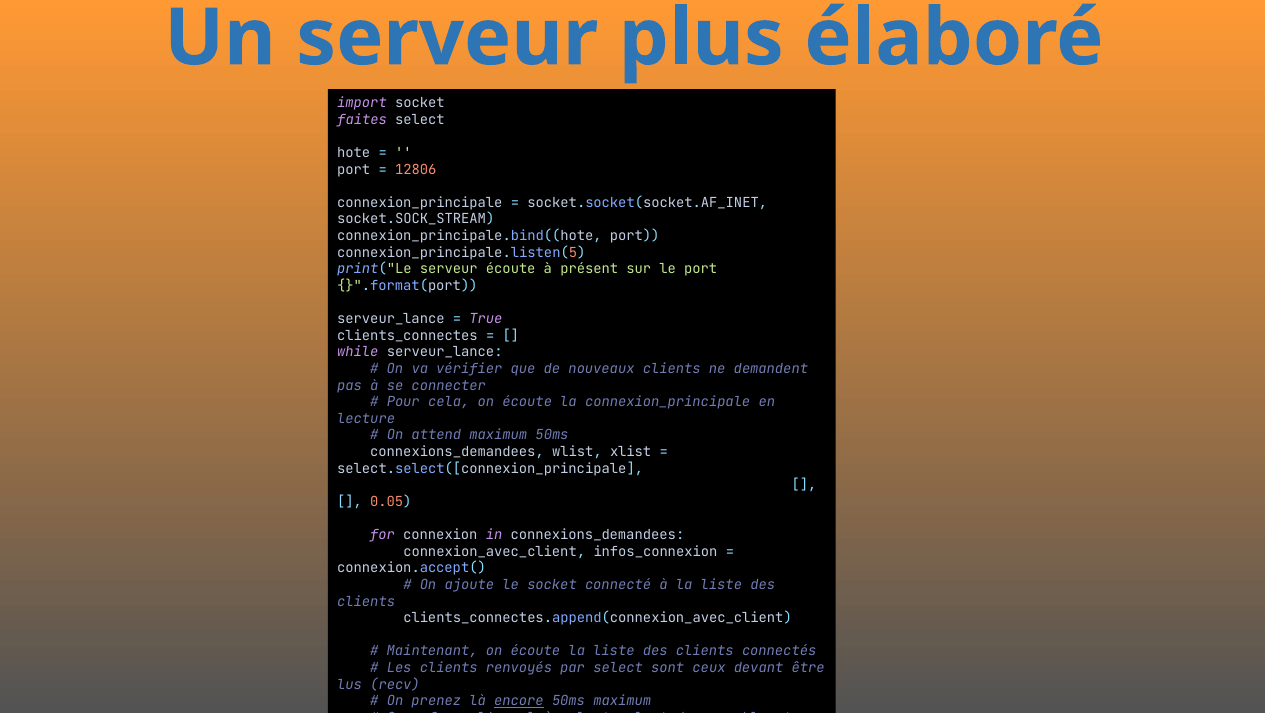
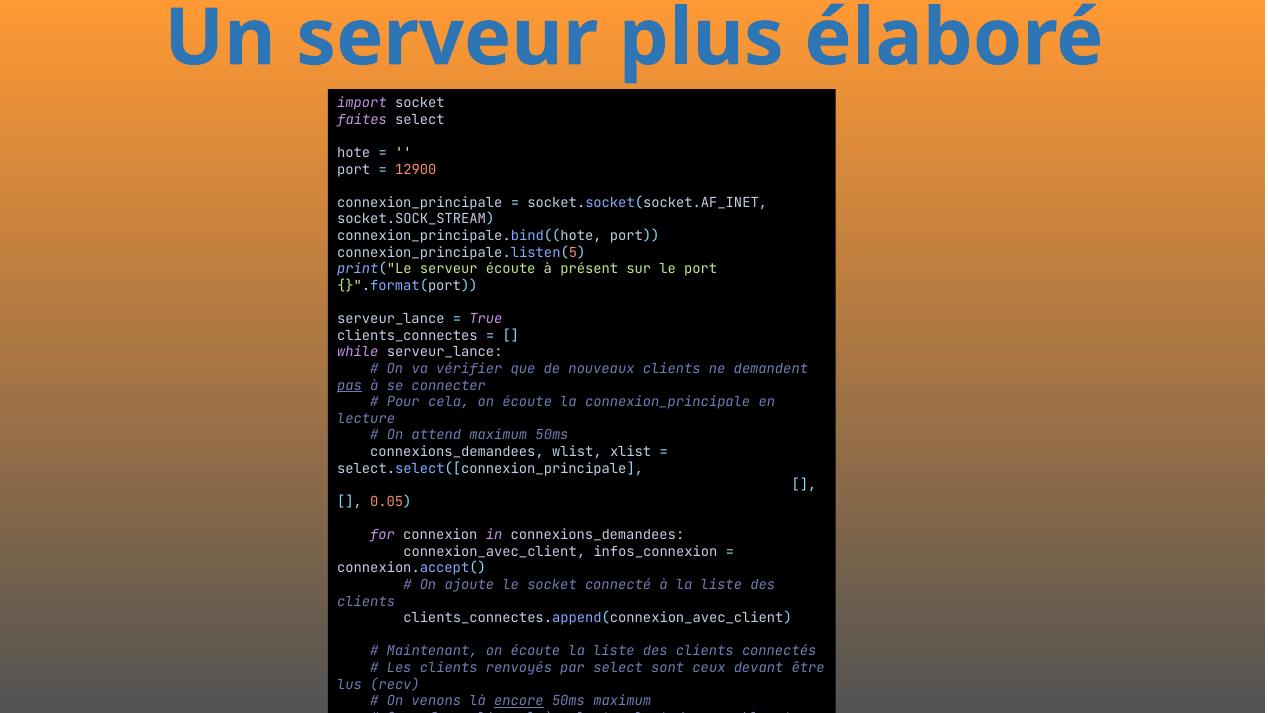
12806: 12806 -> 12900
pas underline: none -> present
prenez: prenez -> venons
